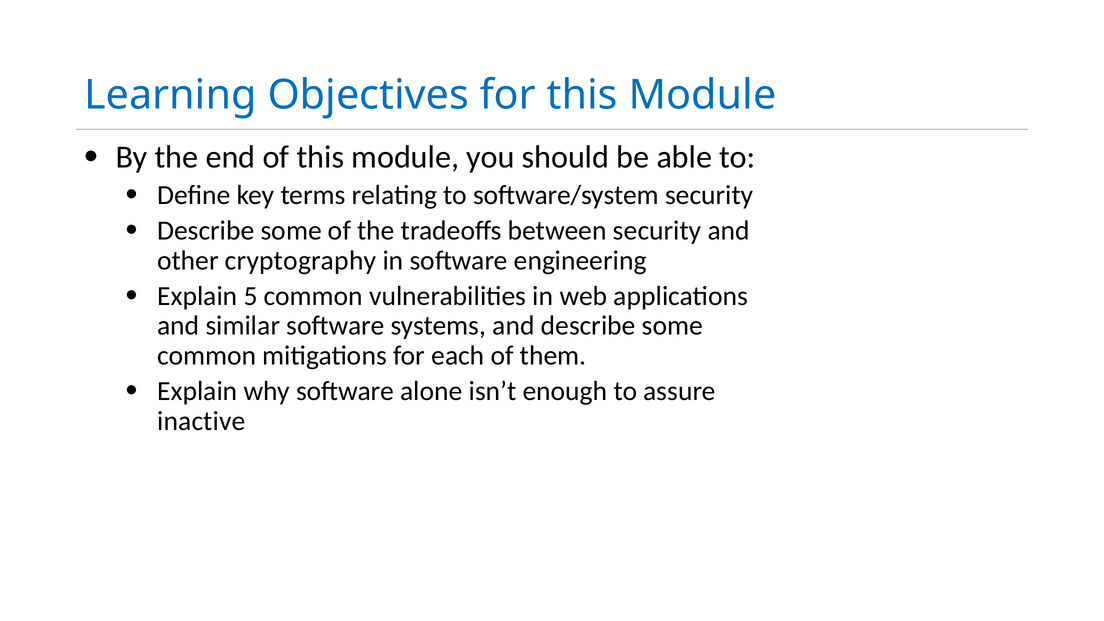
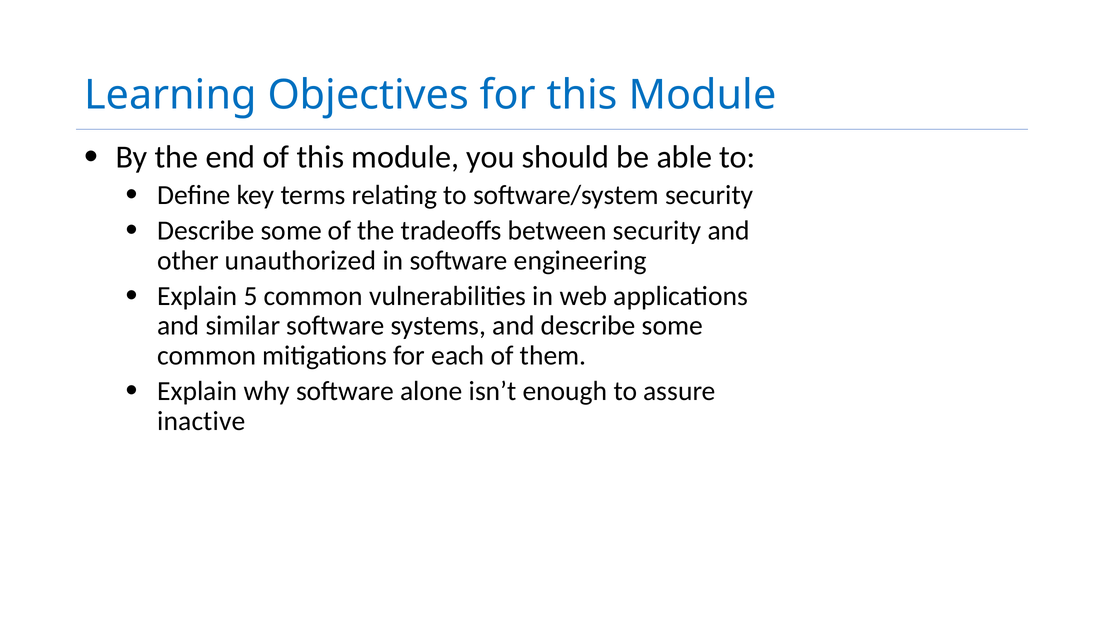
cryptography: cryptography -> unauthorized
